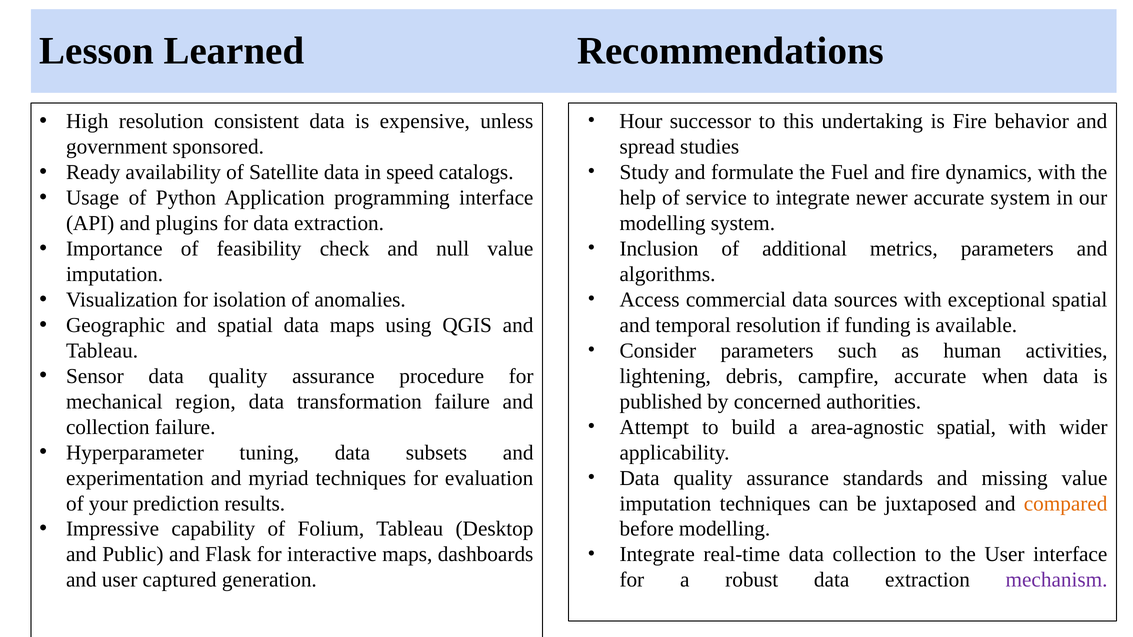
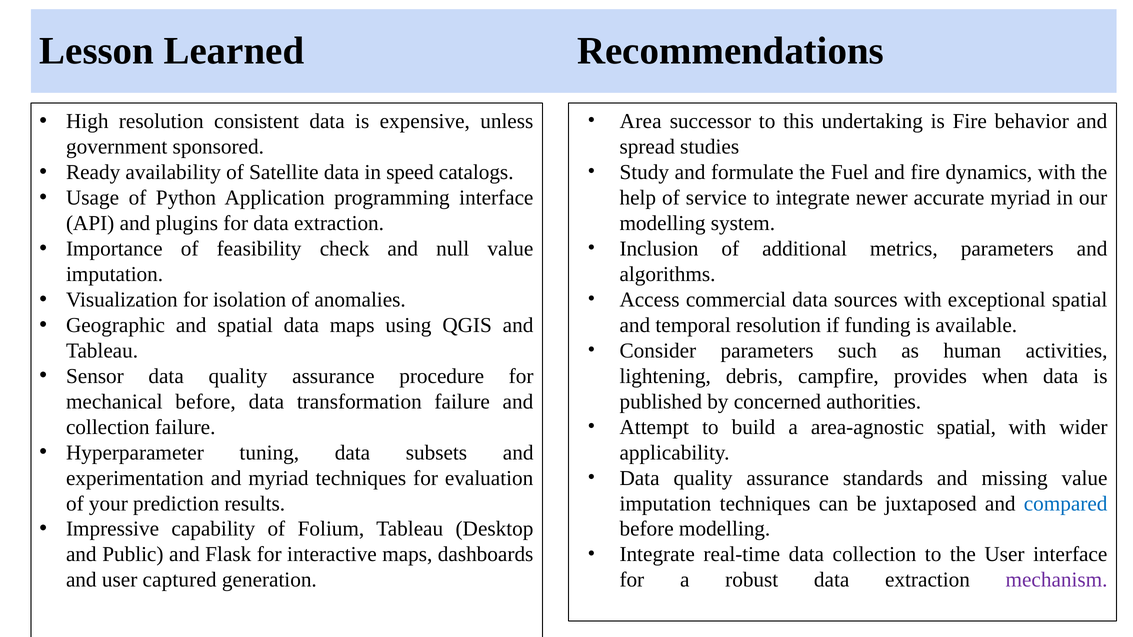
Hour: Hour -> Area
accurate system: system -> myriad
campfire accurate: accurate -> provides
mechanical region: region -> before
compared colour: orange -> blue
